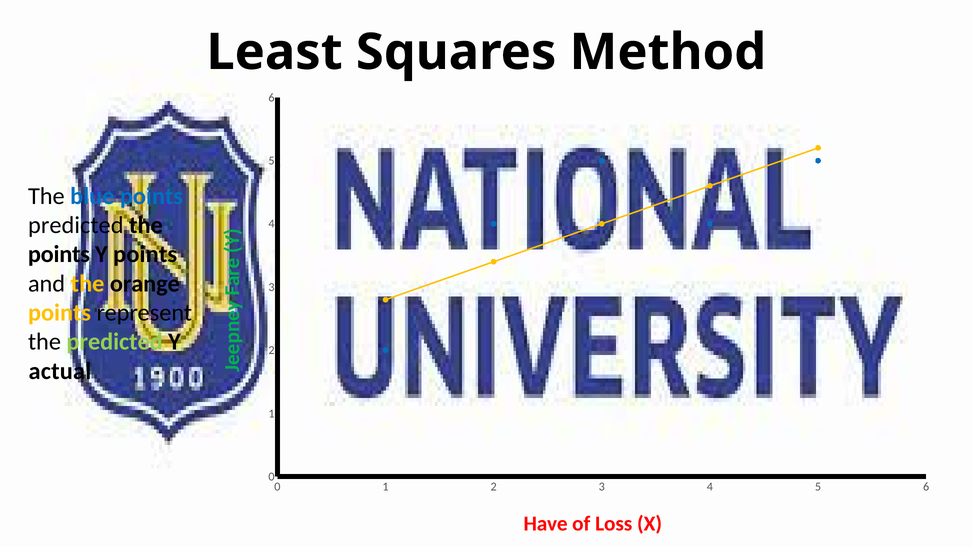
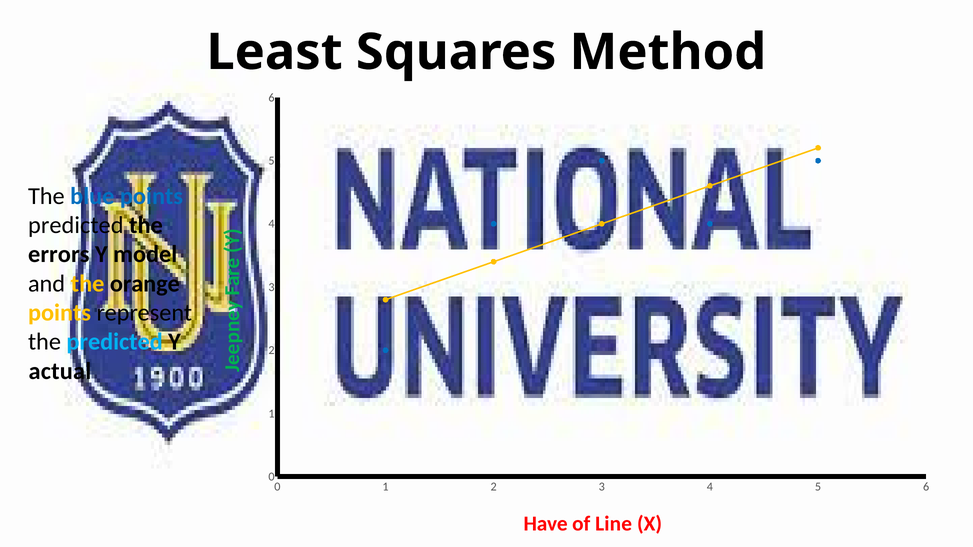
points at (59, 255): points -> errors
Y points: points -> model
predicted at (115, 342) colour: light green -> light blue
Loss: Loss -> Line
